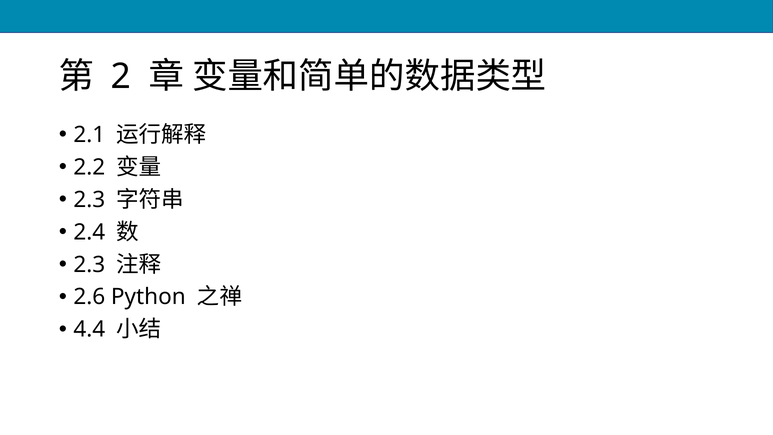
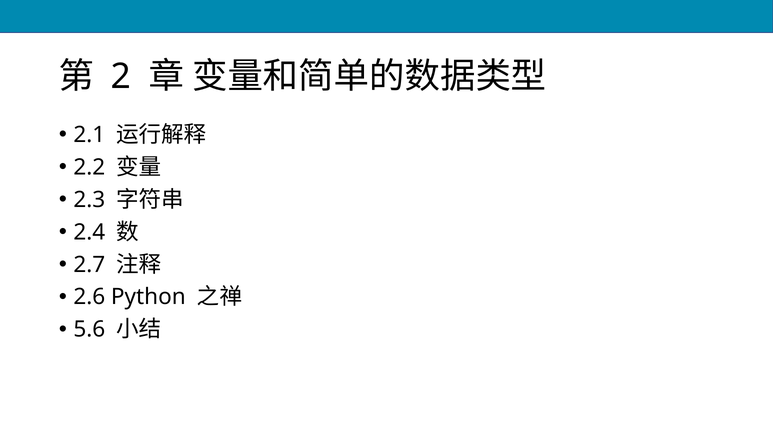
2.3 at (89, 264): 2.3 -> 2.7
4.4: 4.4 -> 5.6
